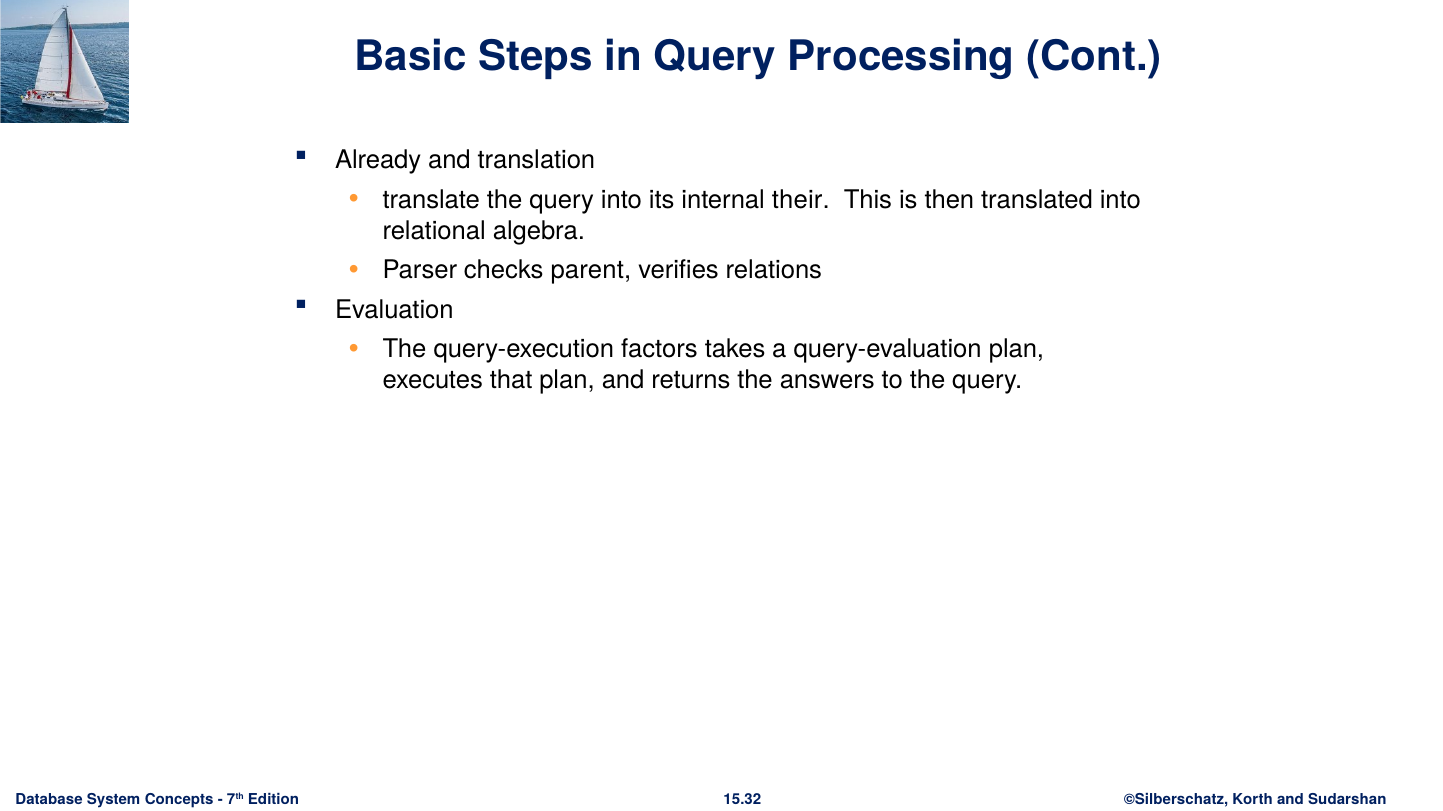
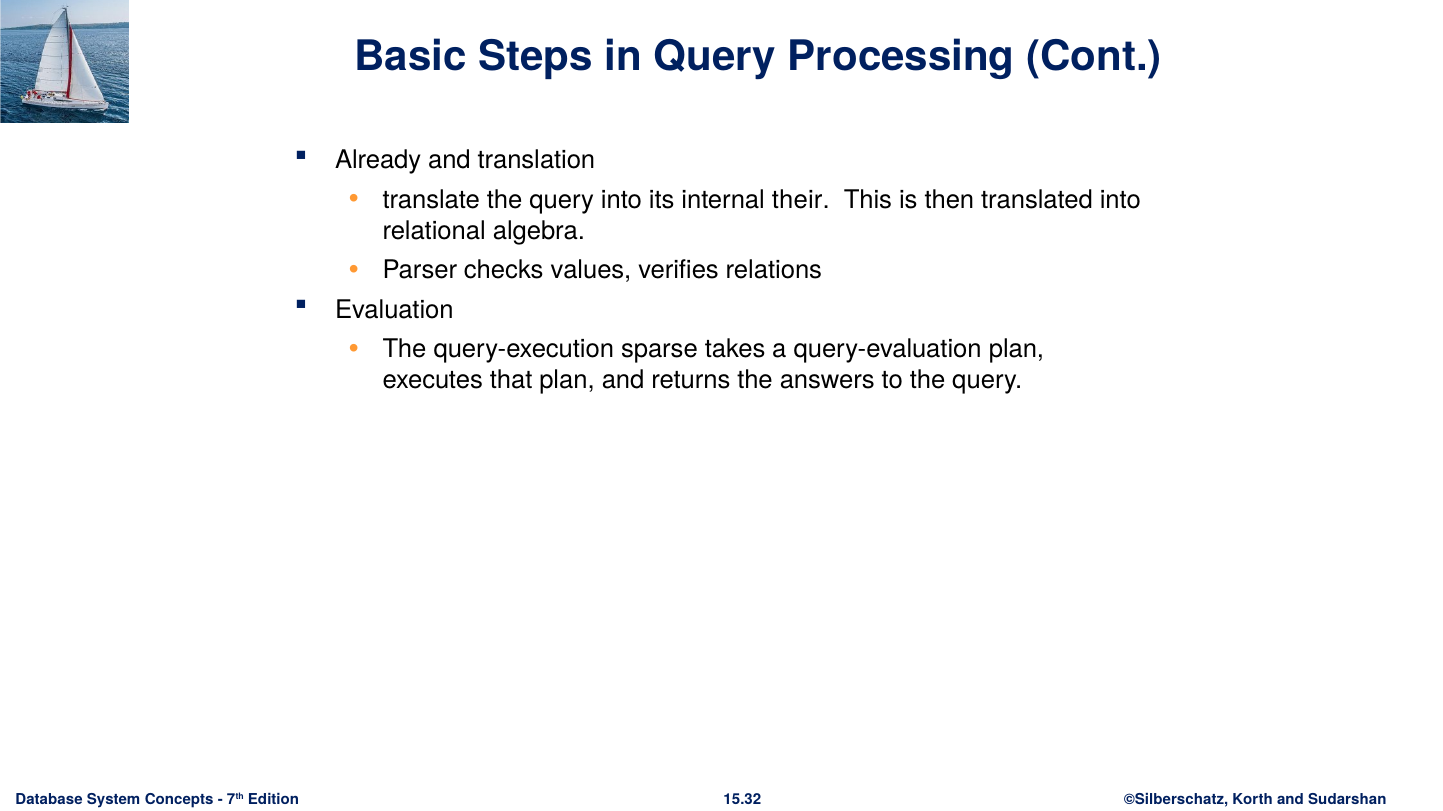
parent: parent -> values
factors: factors -> sparse
